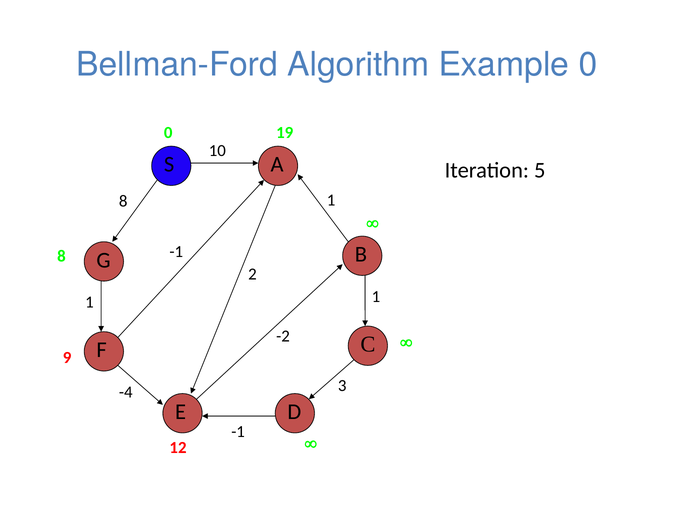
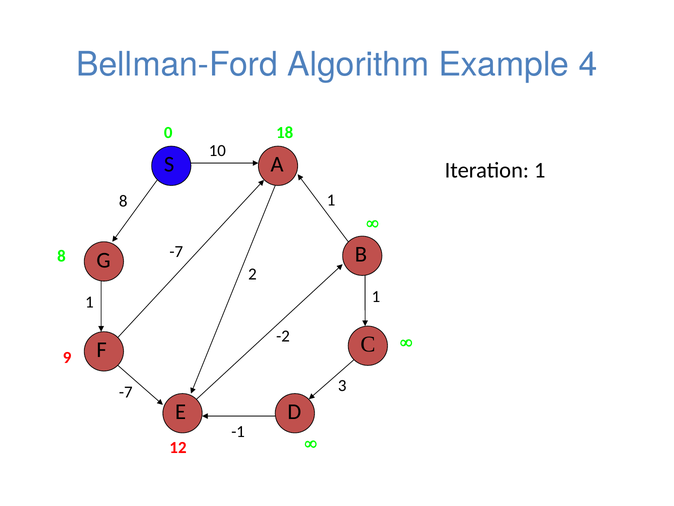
Example 0: 0 -> 4
19: 19 -> 18
Iteration 5: 5 -> 1
-1 at (176, 252): -1 -> -7
-4 at (126, 392): -4 -> -7
